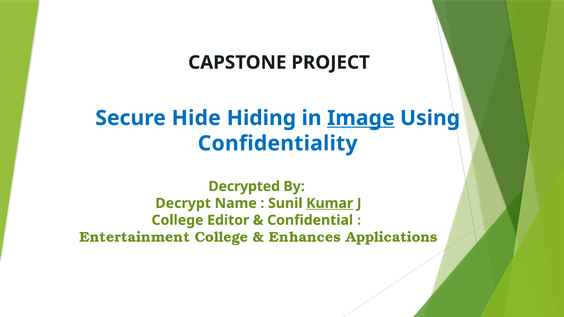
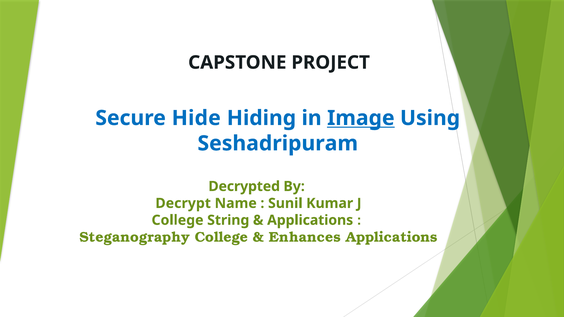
Confidentiality: Confidentiality -> Seshadripuram
Kumar underline: present -> none
Editor: Editor -> String
Confidential at (310, 220): Confidential -> Applications
Entertainment: Entertainment -> Steganography
